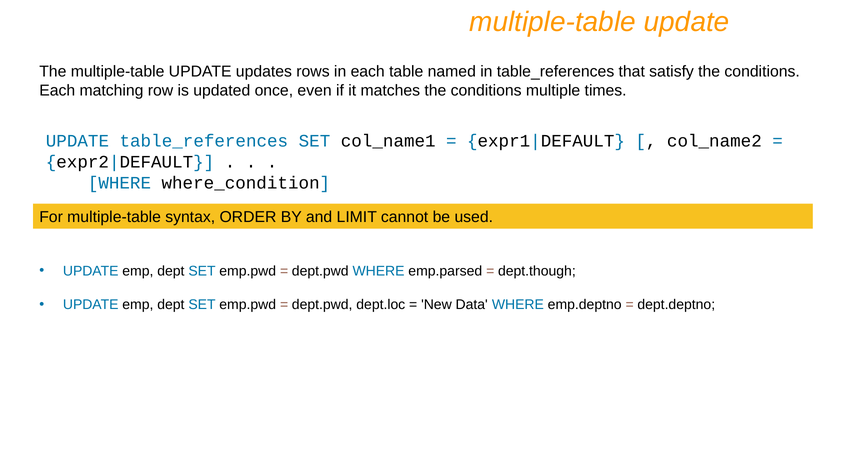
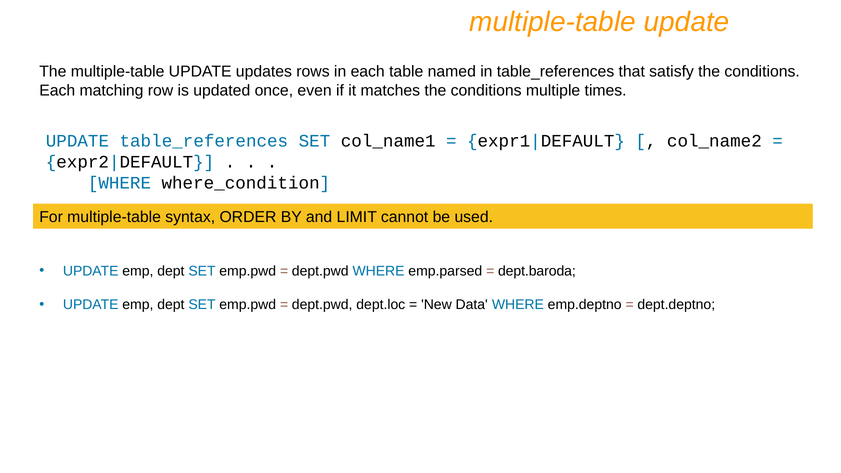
dept.though: dept.though -> dept.baroda
